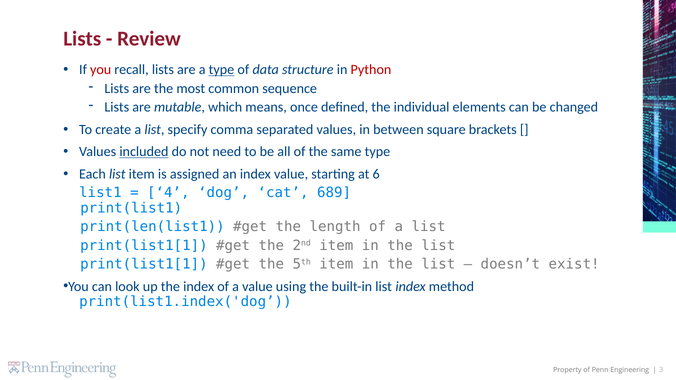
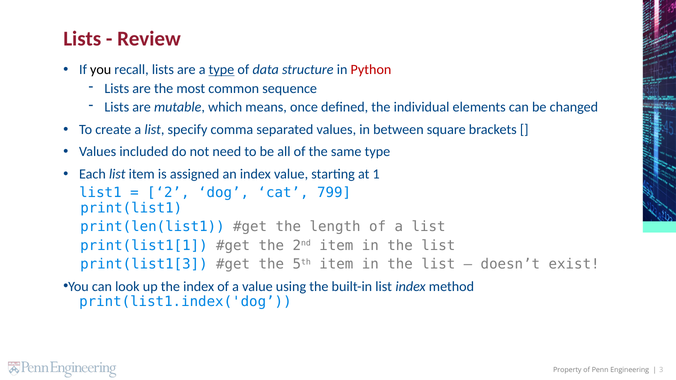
you at (101, 70) colour: red -> black
included underline: present -> none
6: 6 -> 1
4: 4 -> 2
689: 689 -> 799
print(list1[1 at (144, 264): print(list1[1 -> print(list1[3
